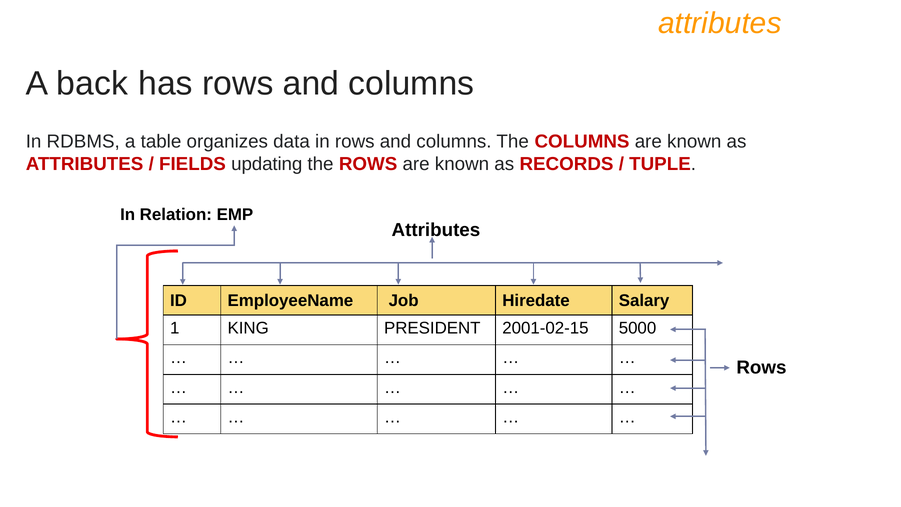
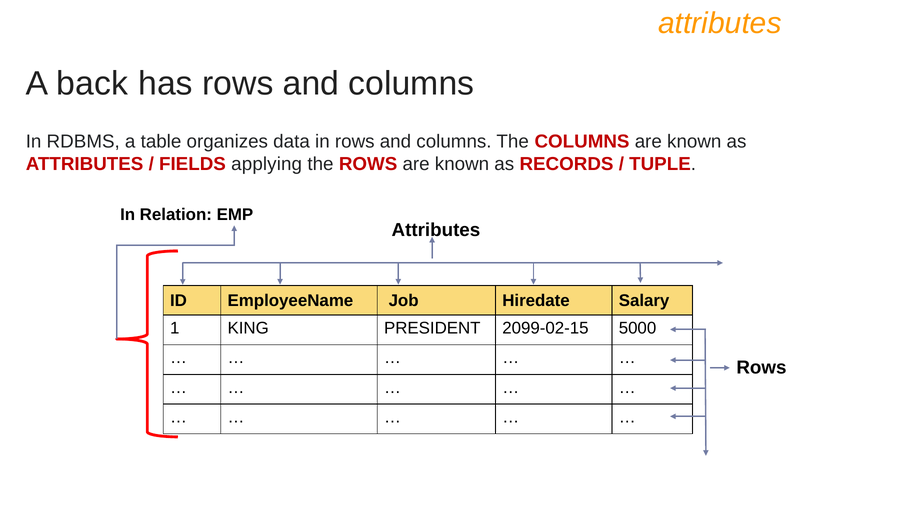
updating: updating -> applying
2001-02-15: 2001-02-15 -> 2099-02-15
